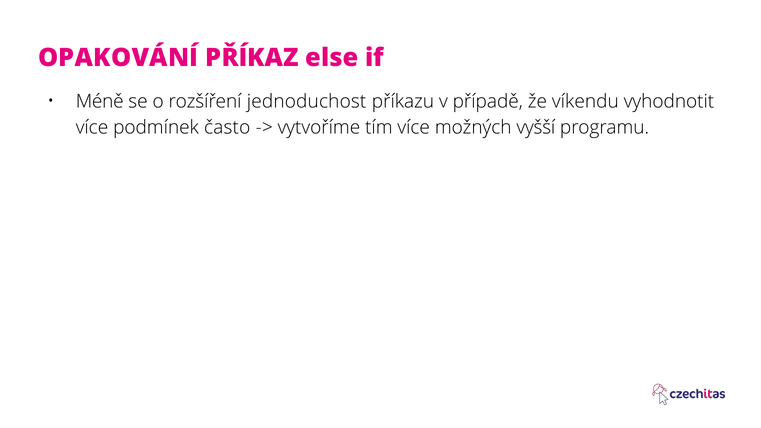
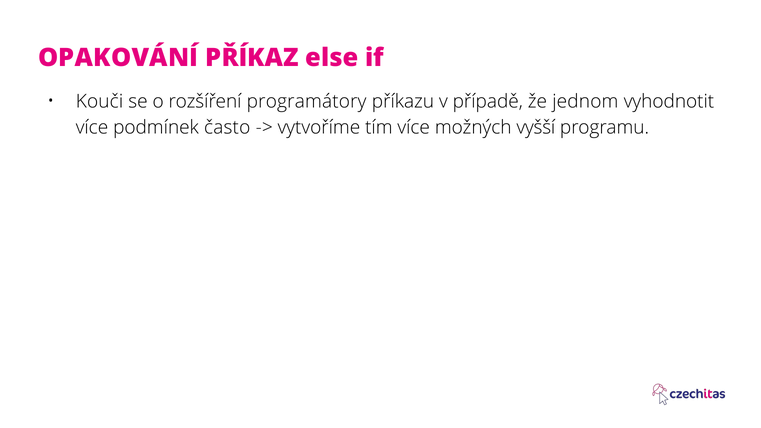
Méně: Méně -> Kouči
jednoduchost: jednoduchost -> programátory
víkendu: víkendu -> jednom
